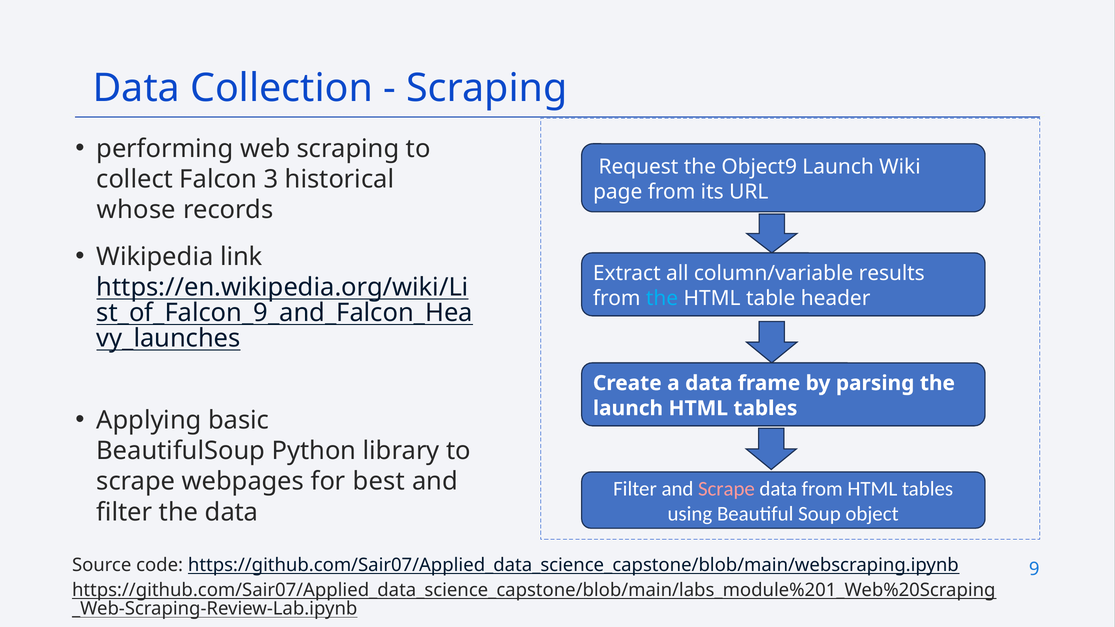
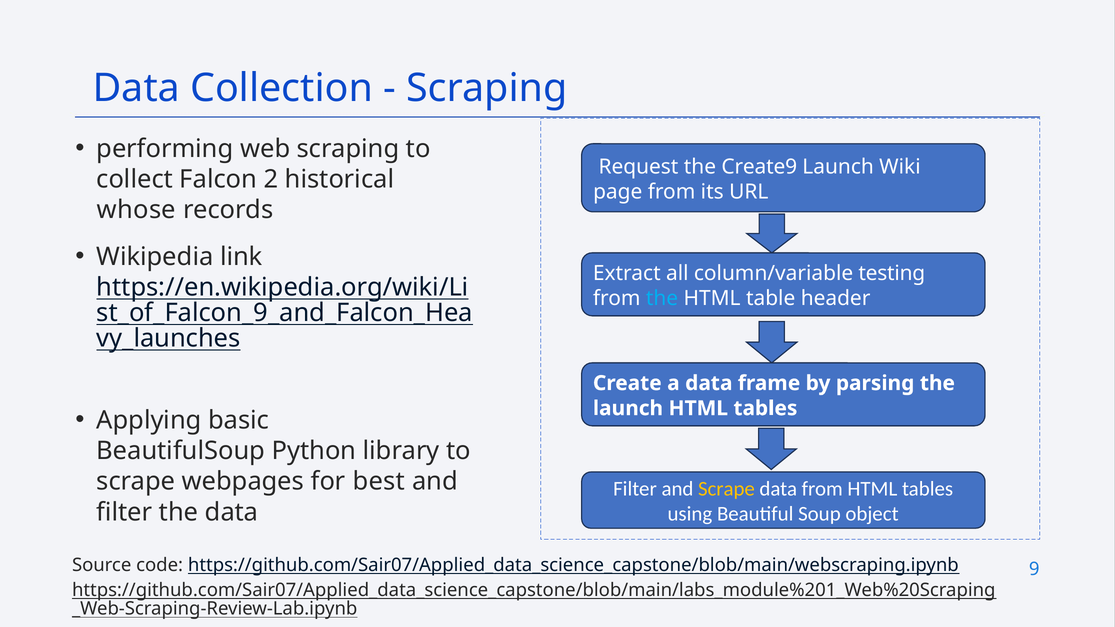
Object9: Object9 -> Create9
3: 3 -> 2
results: results -> testing
Scrape at (726, 489) colour: pink -> yellow
